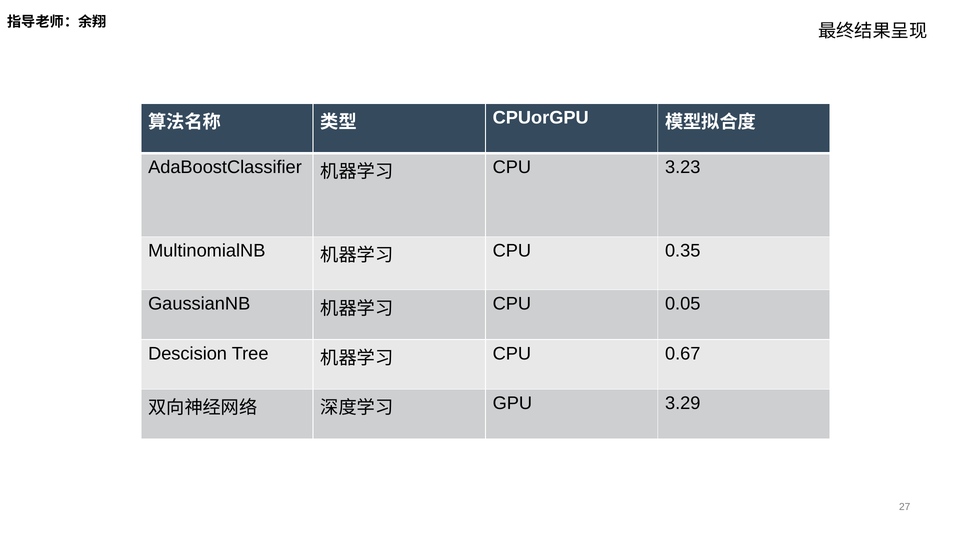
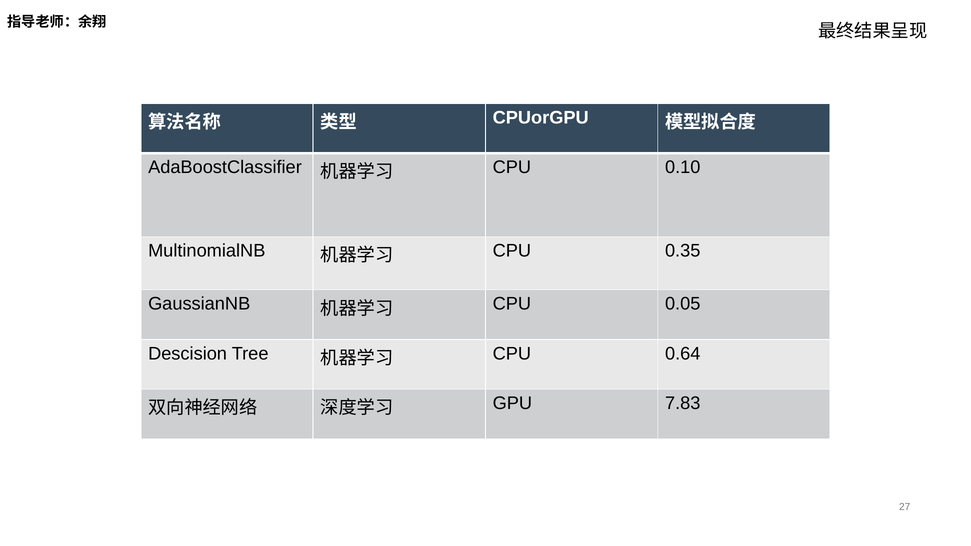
3.23: 3.23 -> 0.10
0.67: 0.67 -> 0.64
3.29: 3.29 -> 7.83
